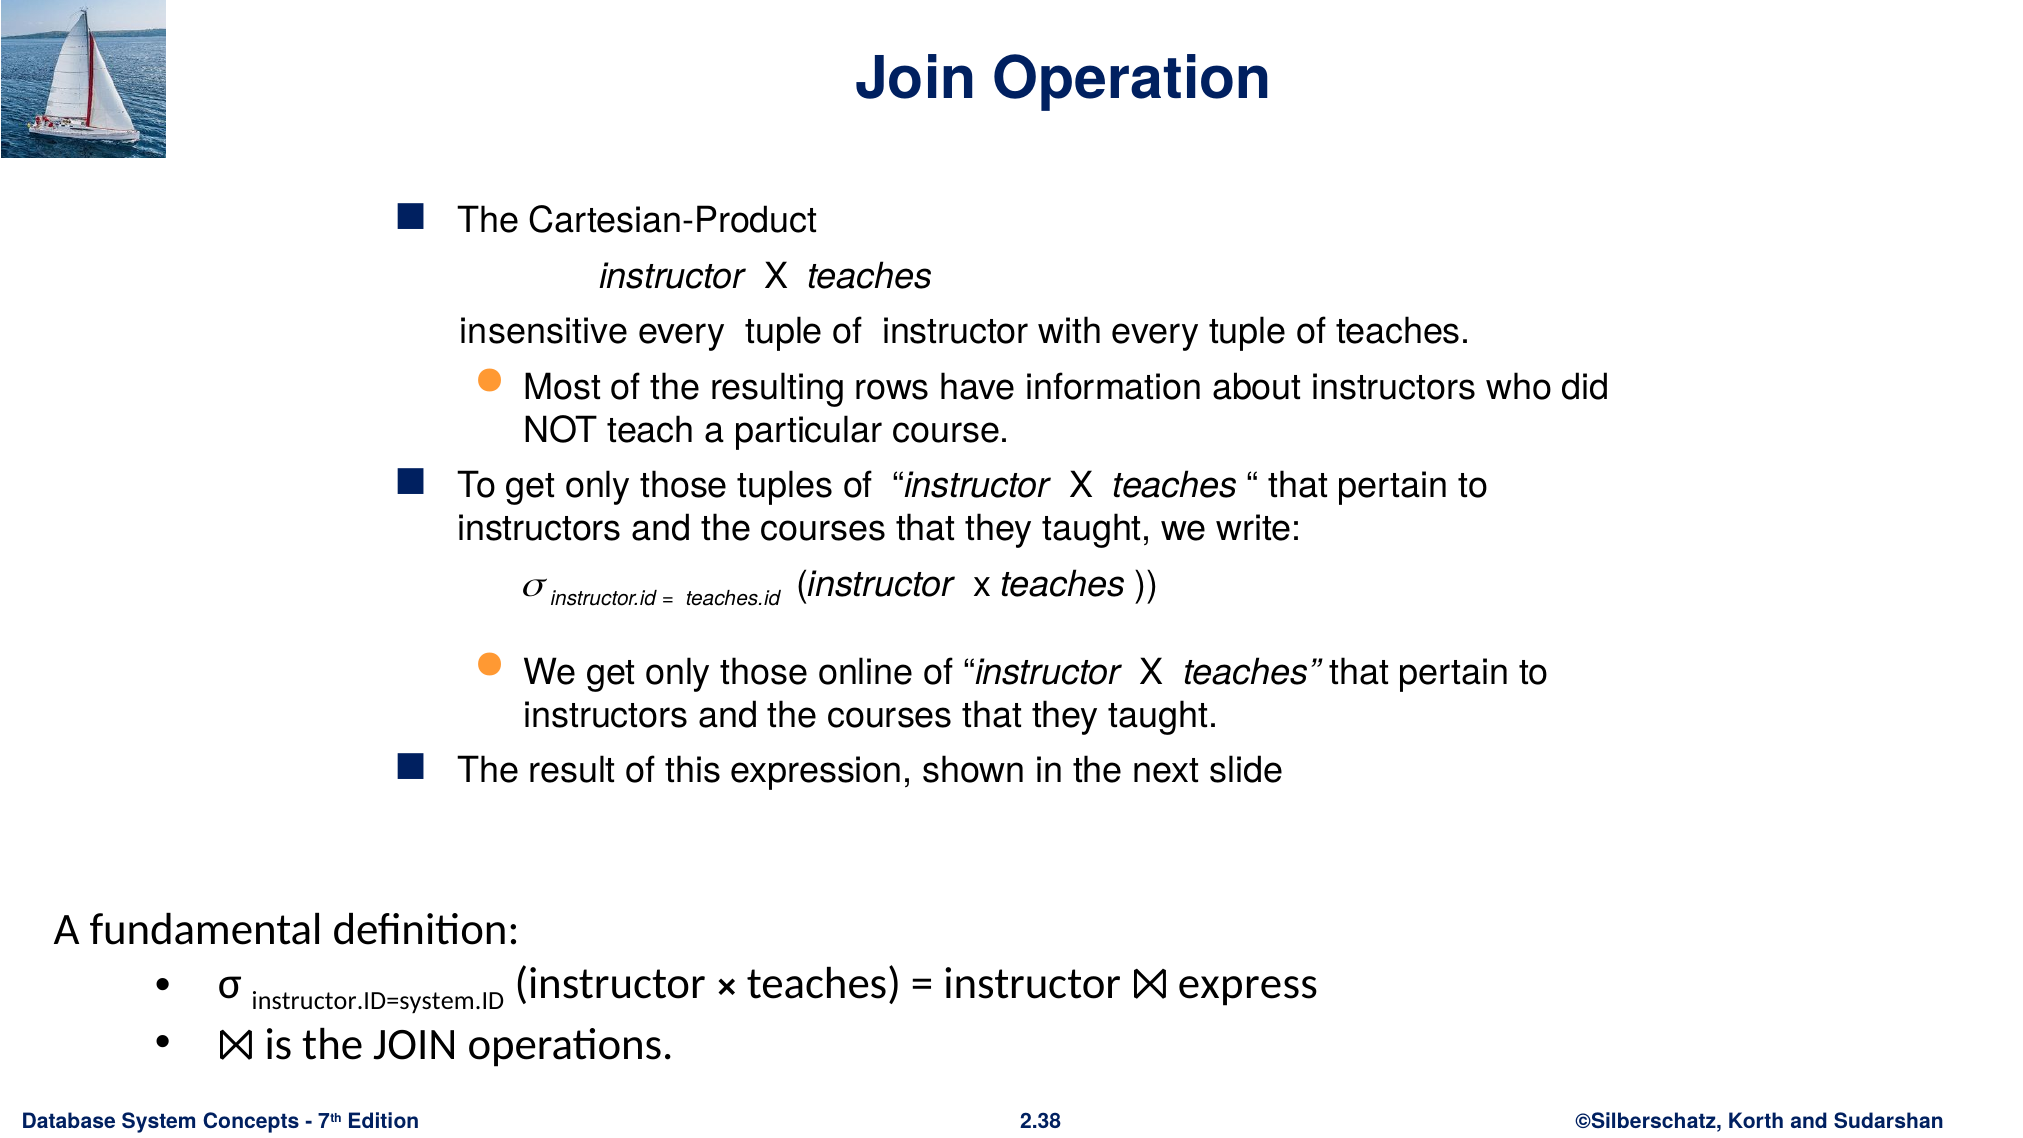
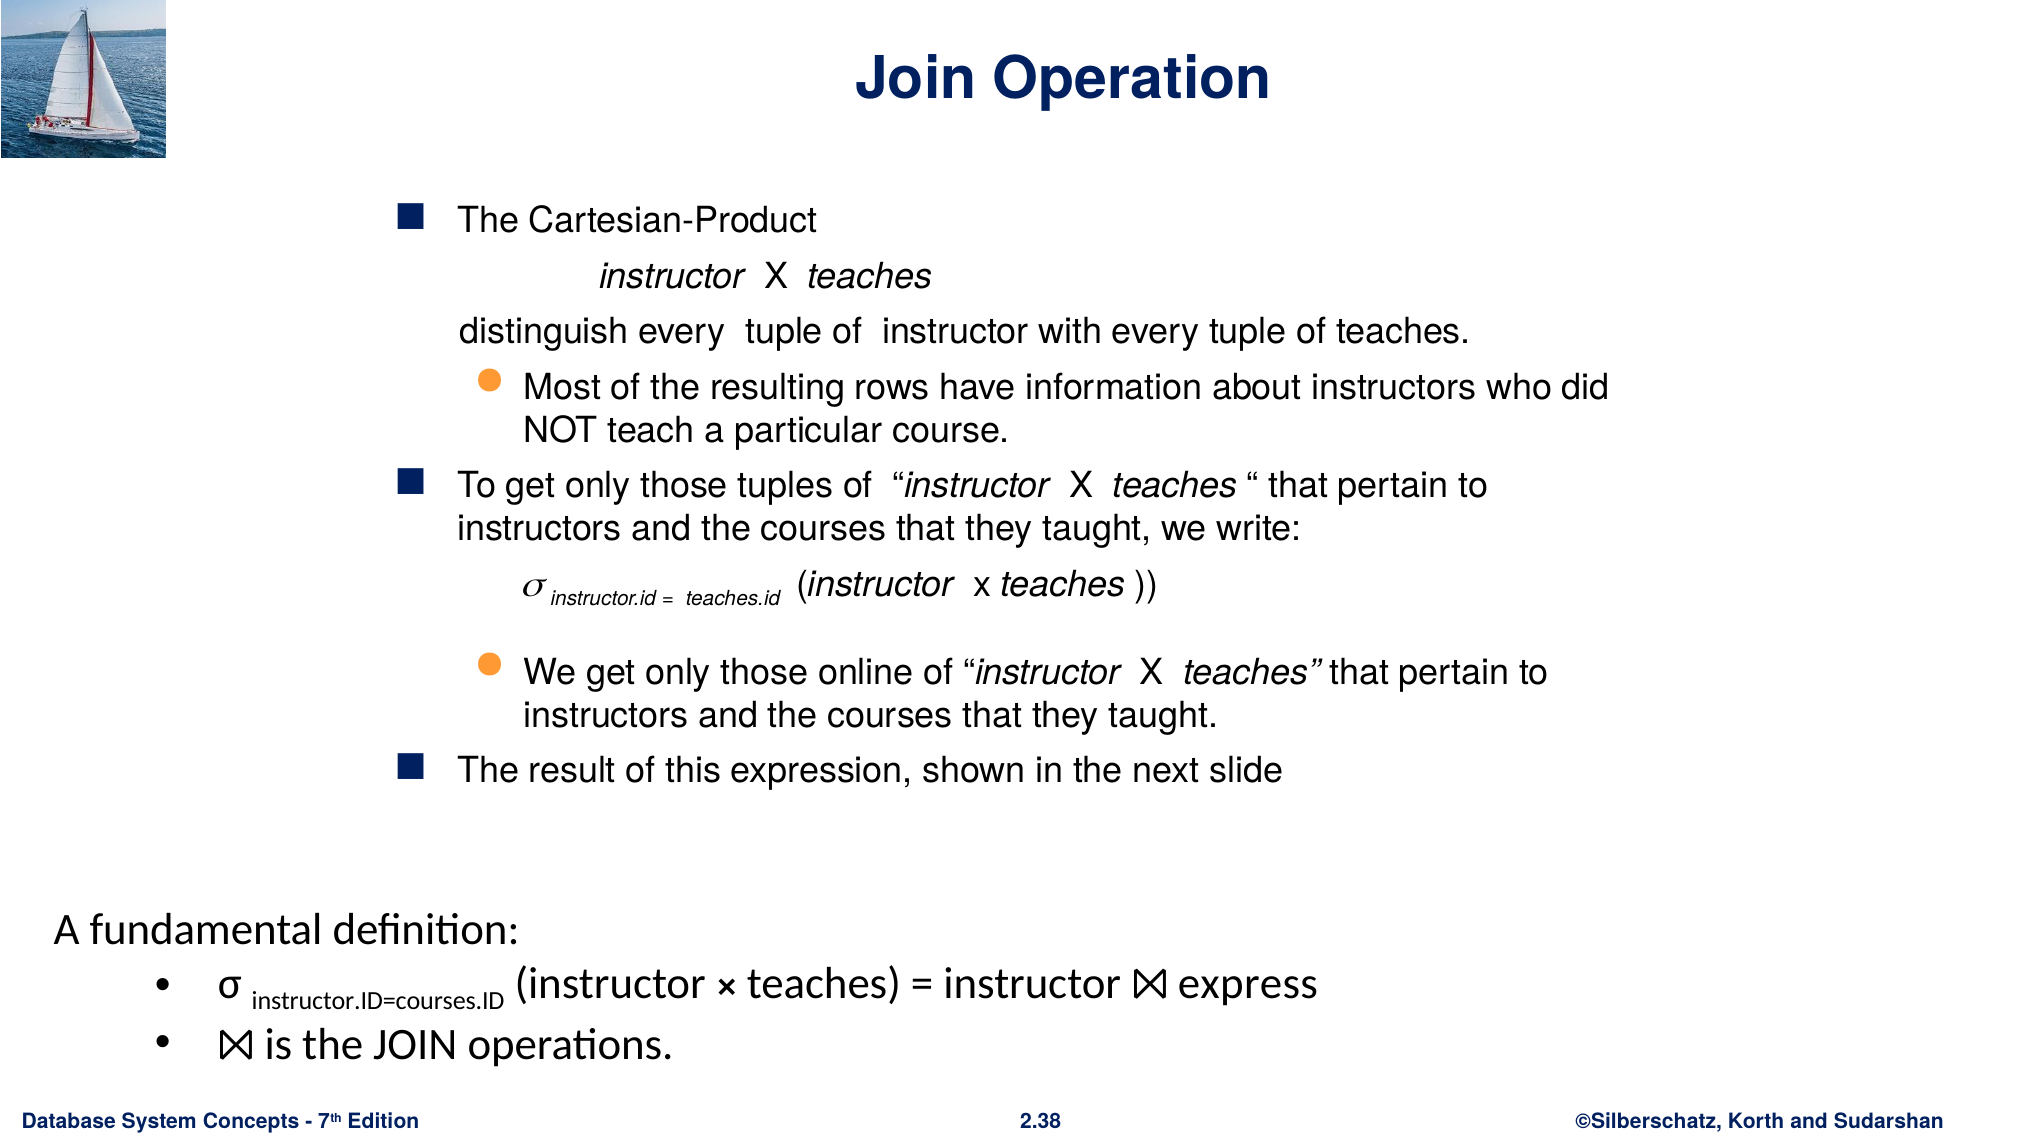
insensitive: insensitive -> distinguish
instructor.ID=system.ID: instructor.ID=system.ID -> instructor.ID=courses.ID
